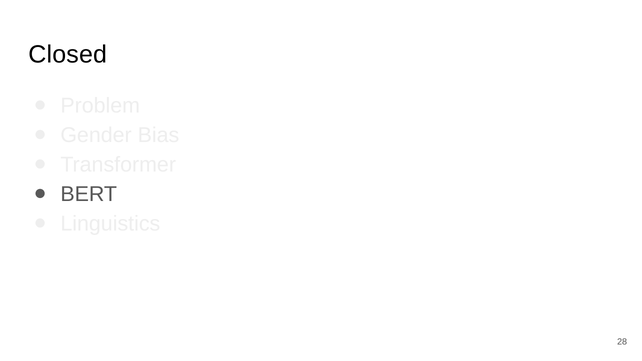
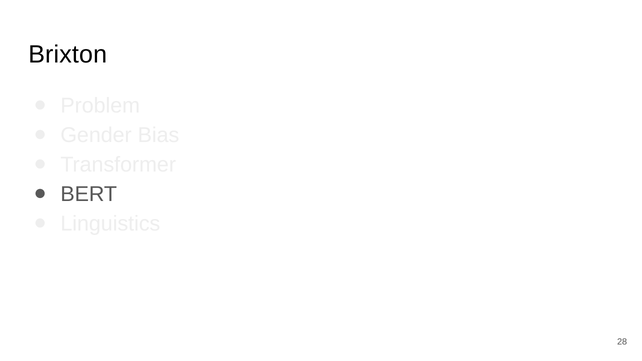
Closed: Closed -> Brixton
